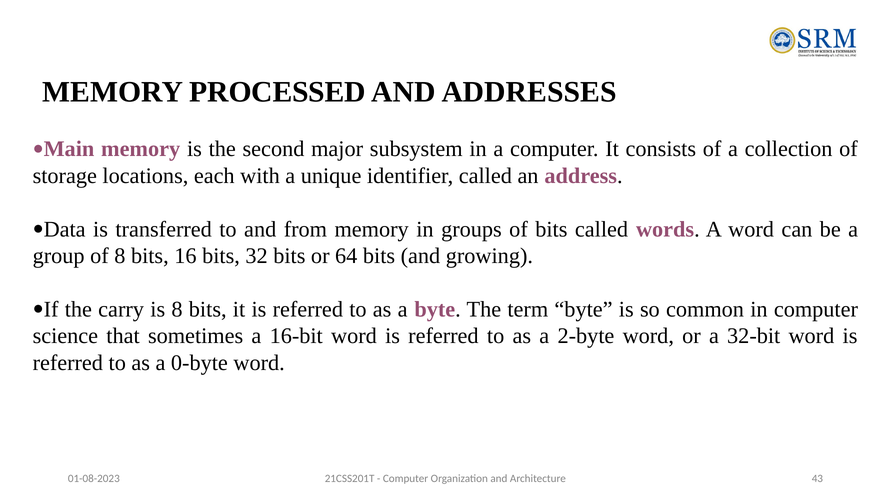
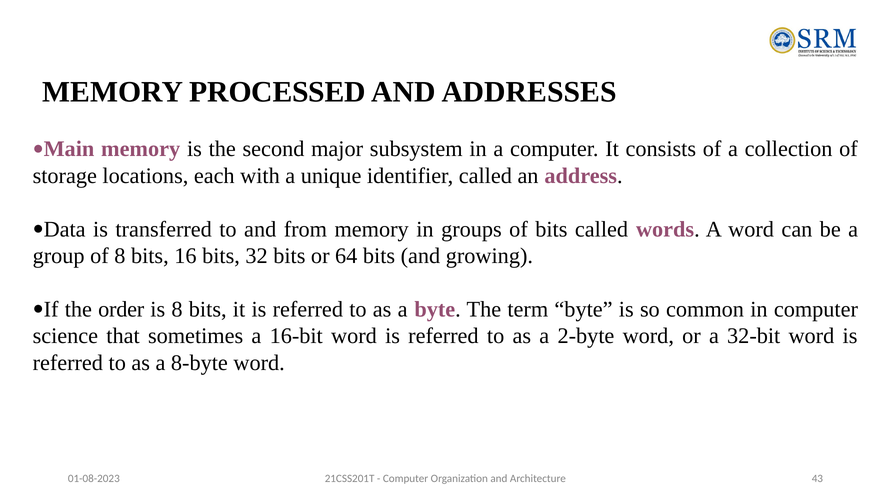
carry: carry -> order
0-byte: 0-byte -> 8-byte
